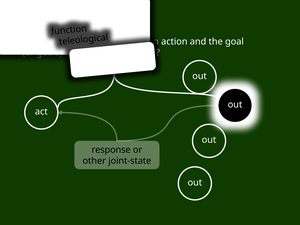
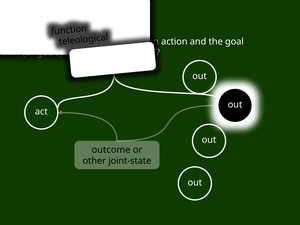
response: response -> outcome
